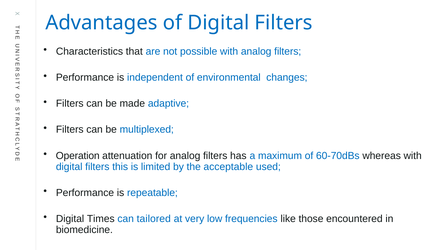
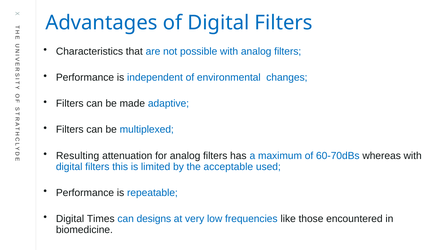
Operation: Operation -> Resulting
tailored: tailored -> designs
